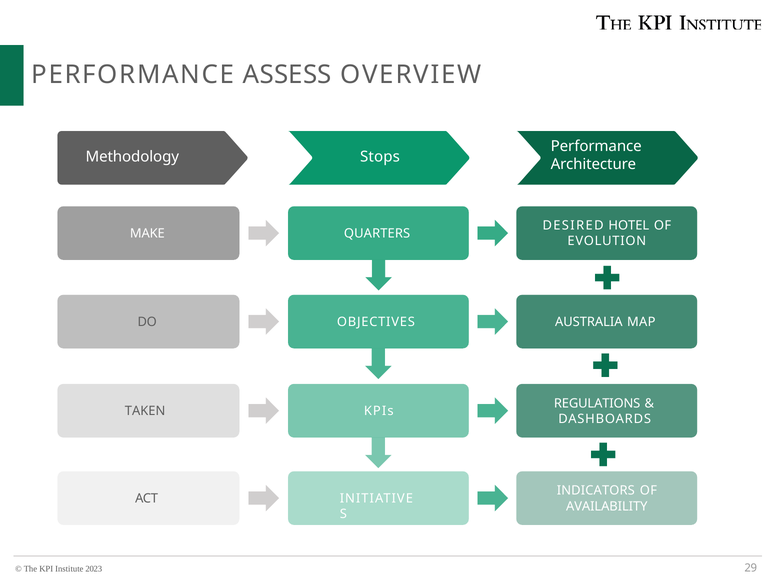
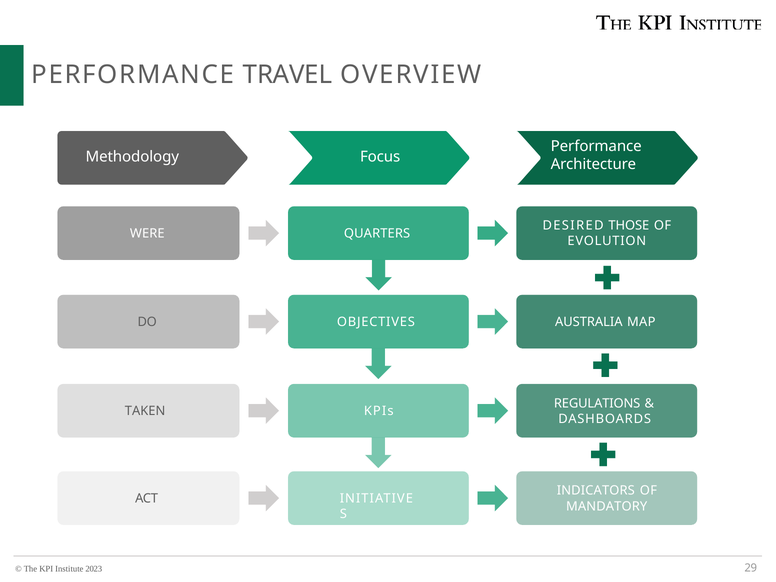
ASSESS: ASSESS -> TRAVEL
Stops: Stops -> Focus
HOTEL: HOTEL -> THOSE
MAKE: MAKE -> WERE
AVAILABILITY: AVAILABILITY -> MANDATORY
